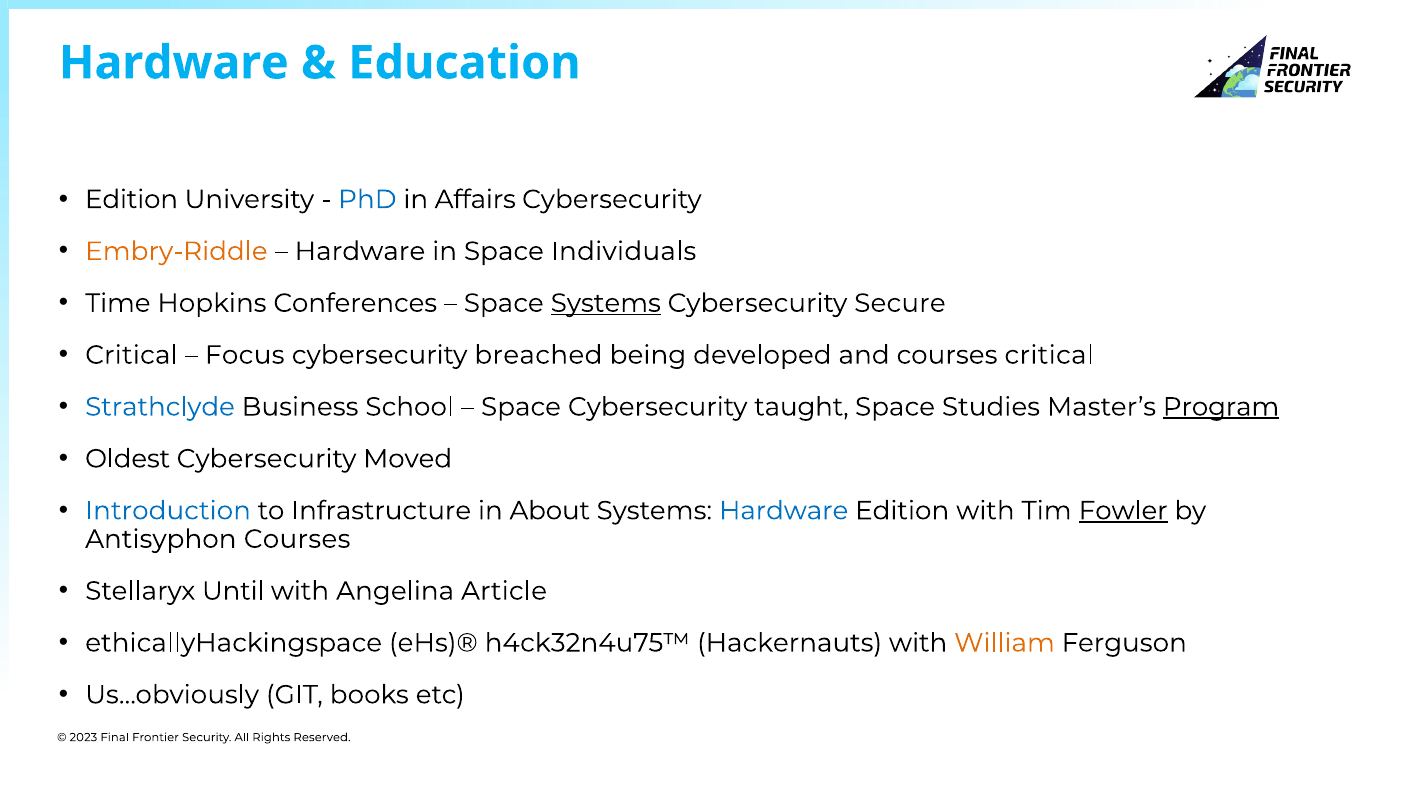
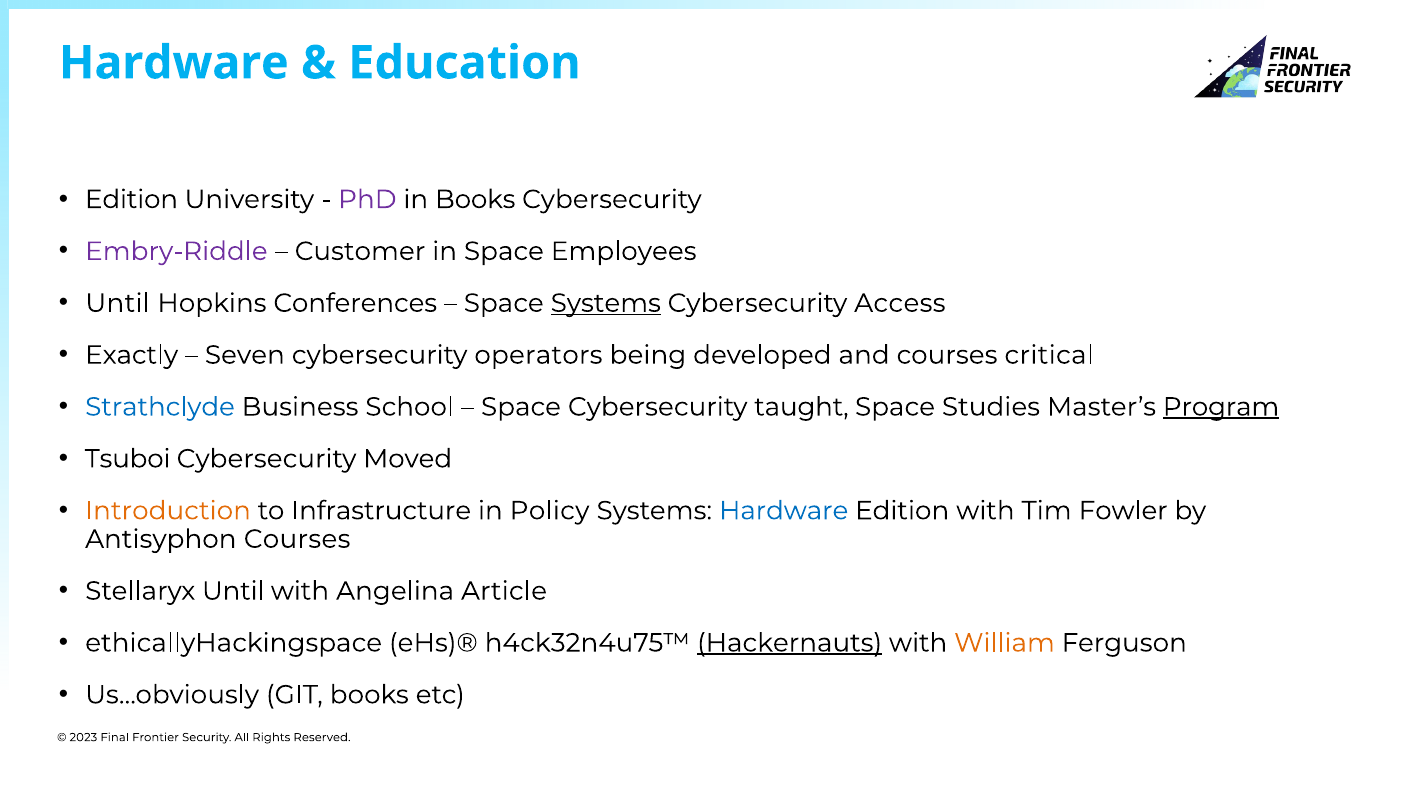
PhD colour: blue -> purple
in Affairs: Affairs -> Books
Embry-Riddle colour: orange -> purple
Hardware at (360, 251): Hardware -> Customer
Individuals: Individuals -> Employees
Time at (118, 303): Time -> Until
Secure: Secure -> Access
Critical at (131, 355): Critical -> Exactly
Focus: Focus -> Seven
breached: breached -> operators
Oldest: Oldest -> Tsuboi
Introduction colour: blue -> orange
About: About -> Policy
Fowler underline: present -> none
Hackernauts underline: none -> present
